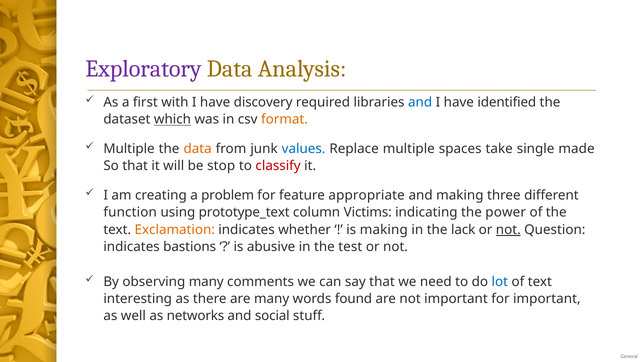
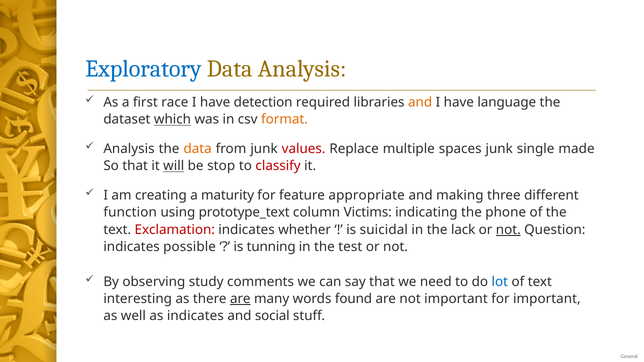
Exploratory colour: purple -> blue
with: with -> race
discovery: discovery -> detection
and at (420, 102) colour: blue -> orange
identified: identified -> language
Multiple at (129, 149): Multiple -> Analysis
values colour: blue -> red
spaces take: take -> junk
will underline: none -> present
problem: problem -> maturity
power: power -> phone
Exclamation colour: orange -> red
is making: making -> suicidal
bastions: bastions -> possible
abusive: abusive -> tunning
observing many: many -> study
are at (240, 299) underline: none -> present
as networks: networks -> indicates
